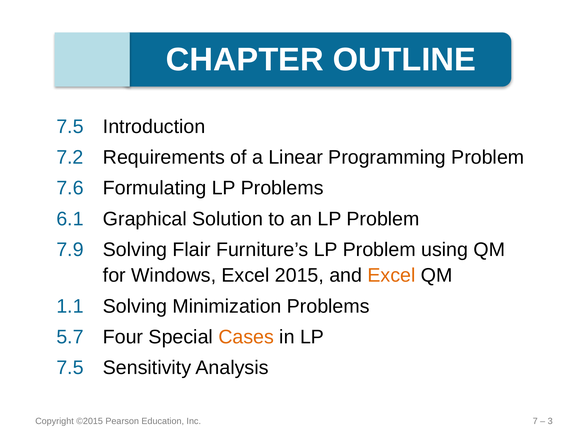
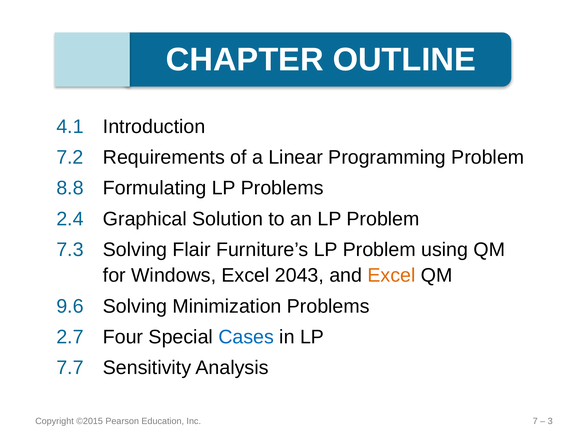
7.5 at (70, 127): 7.5 -> 4.1
7.6: 7.6 -> 8.8
6.1: 6.1 -> 2.4
7.9: 7.9 -> 7.3
2015: 2015 -> 2043
1.1: 1.1 -> 9.6
5.7: 5.7 -> 2.7
Cases colour: orange -> blue
7.5 at (70, 368): 7.5 -> 7.7
